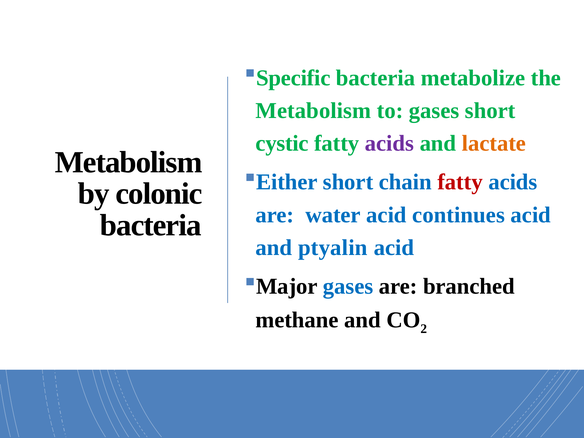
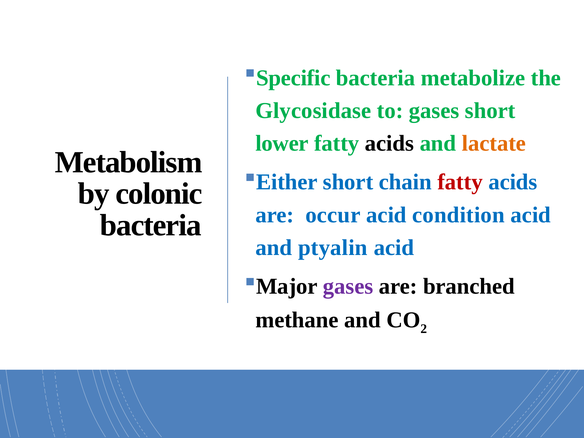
Metabolism at (313, 111): Metabolism -> Glycosidase
cystic: cystic -> lower
acids at (390, 143) colour: purple -> black
water: water -> occur
continues: continues -> condition
gases at (348, 286) colour: blue -> purple
